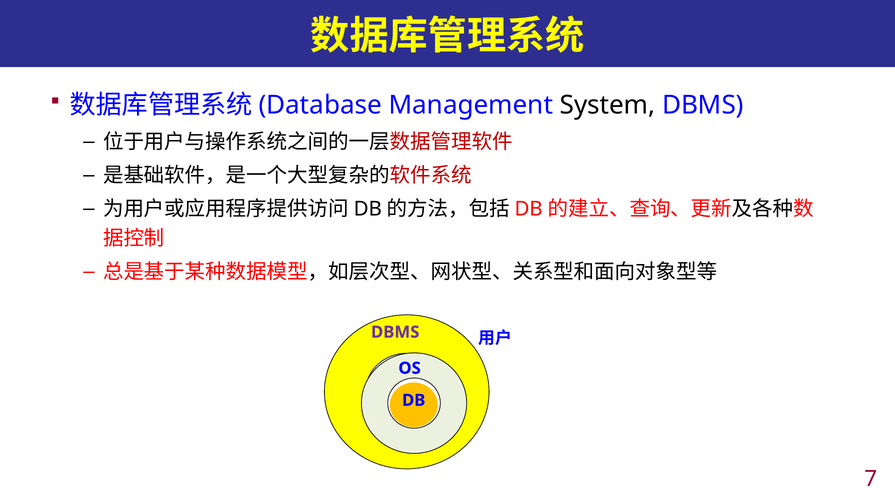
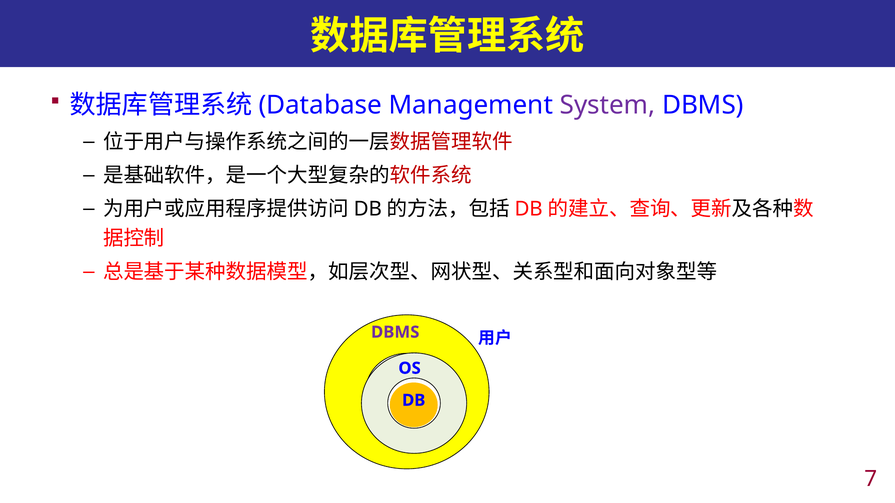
System colour: black -> purple
